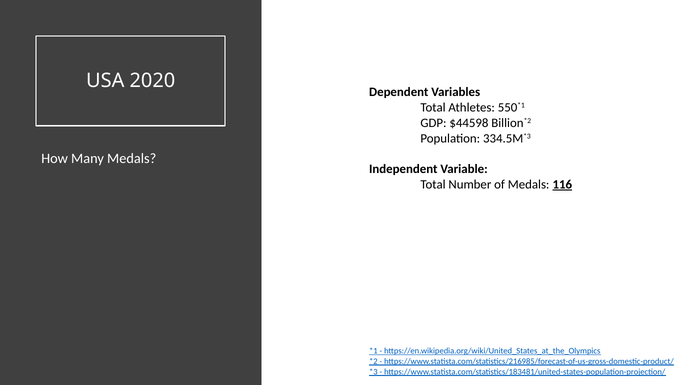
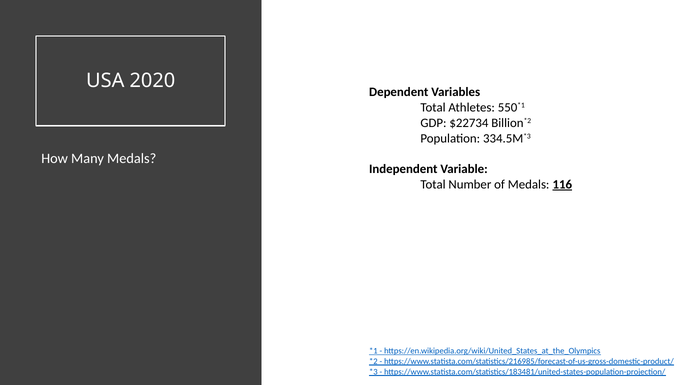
$44598: $44598 -> $22734
